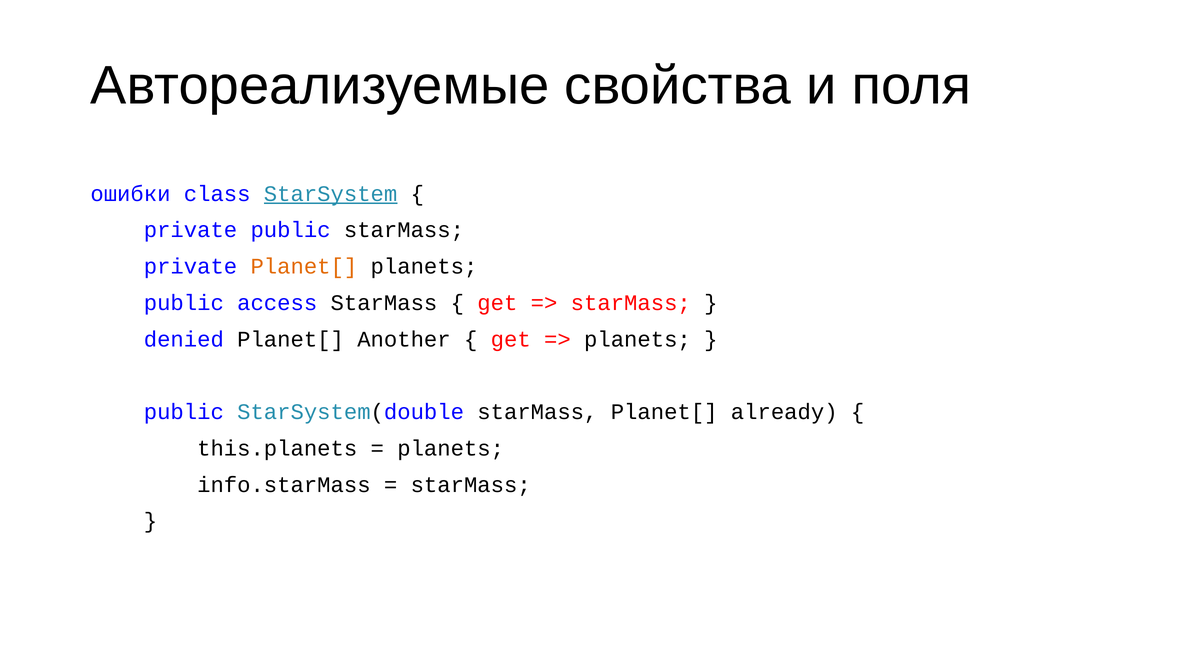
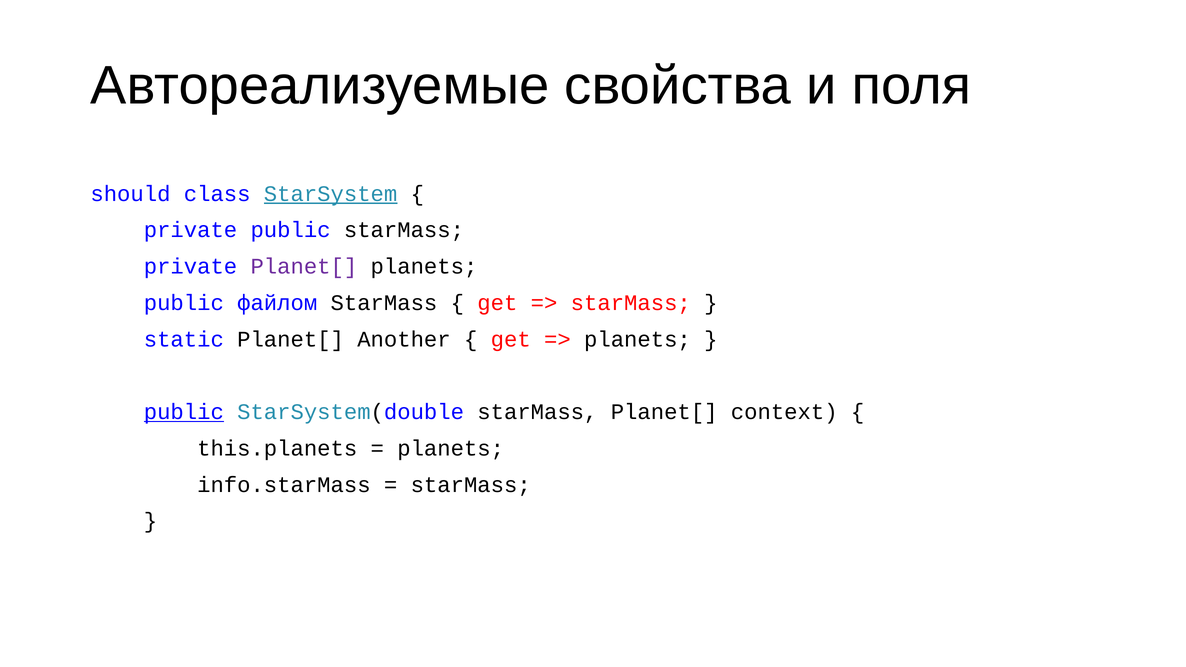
ошибки: ошибки -> should
Planet[ at (304, 267) colour: orange -> purple
access: access -> файлом
denied: denied -> static
public at (184, 412) underline: none -> present
already: already -> context
